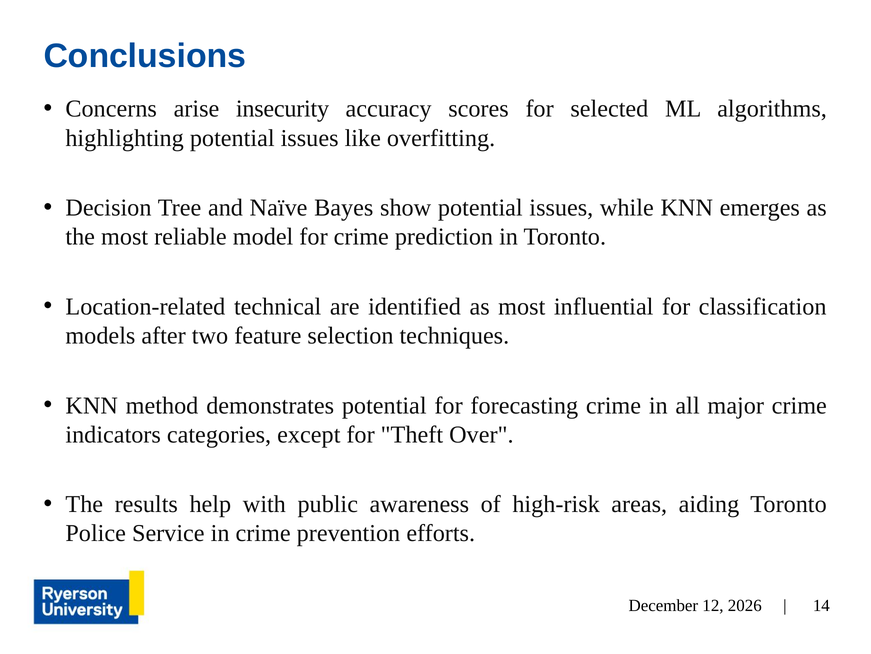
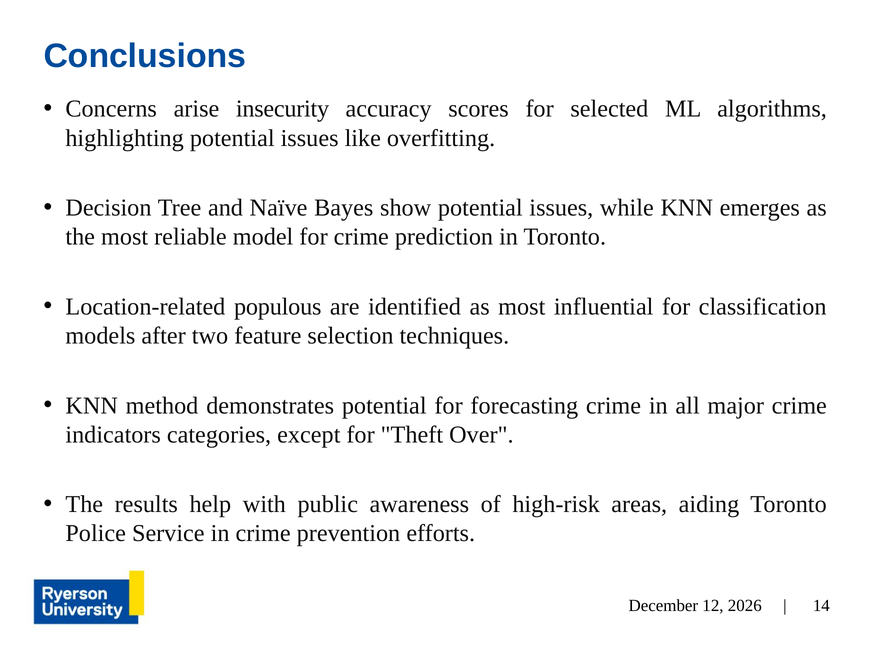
technical: technical -> populous
